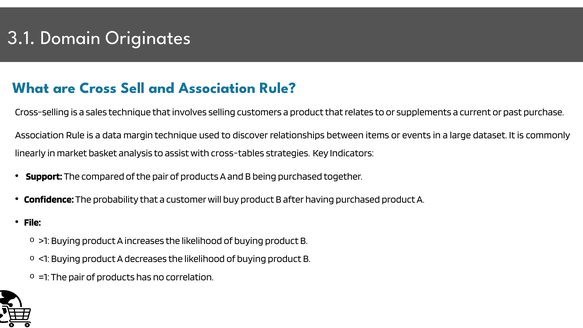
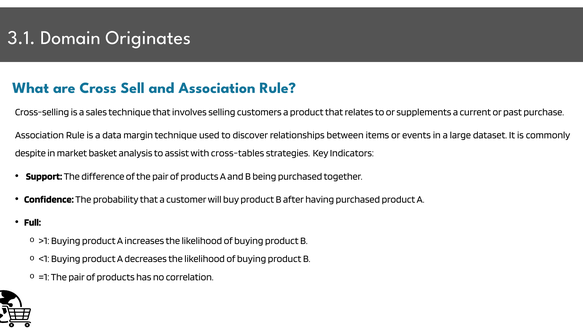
linearly: linearly -> despite
compared: compared -> difference
File: File -> Full
